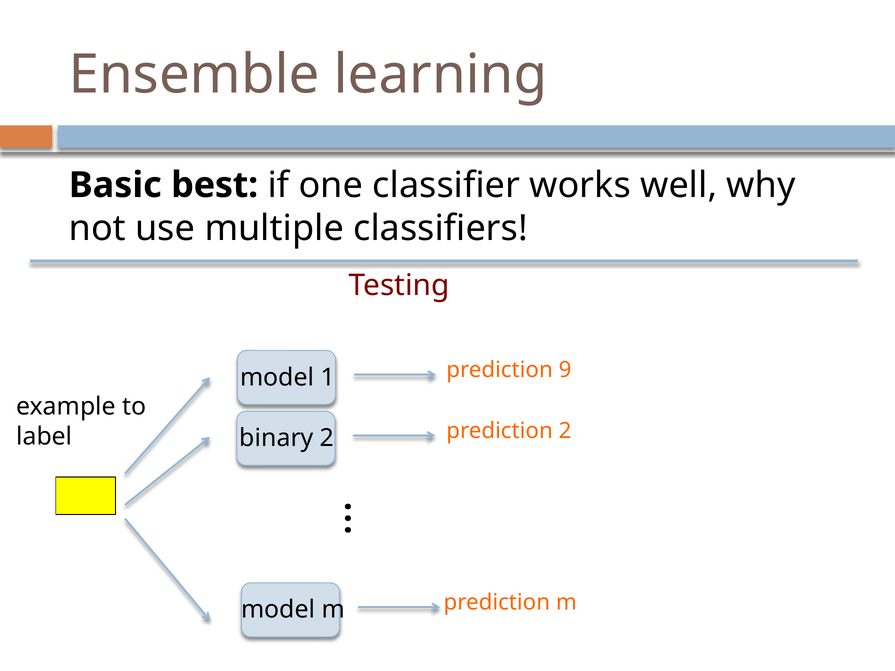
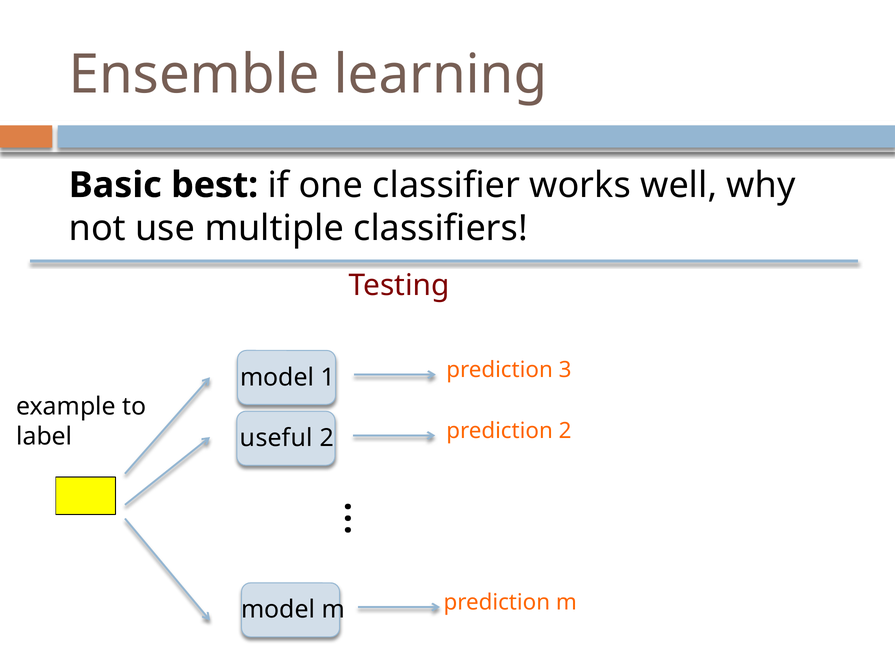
9: 9 -> 3
binary: binary -> useful
